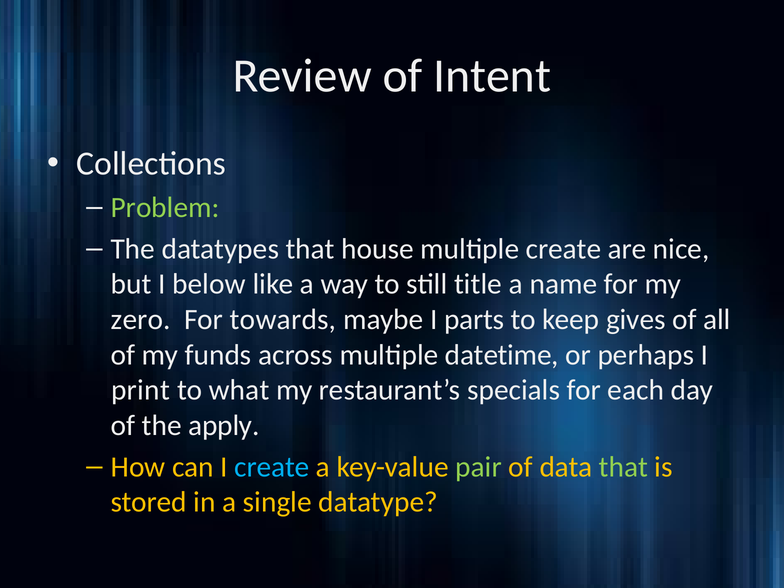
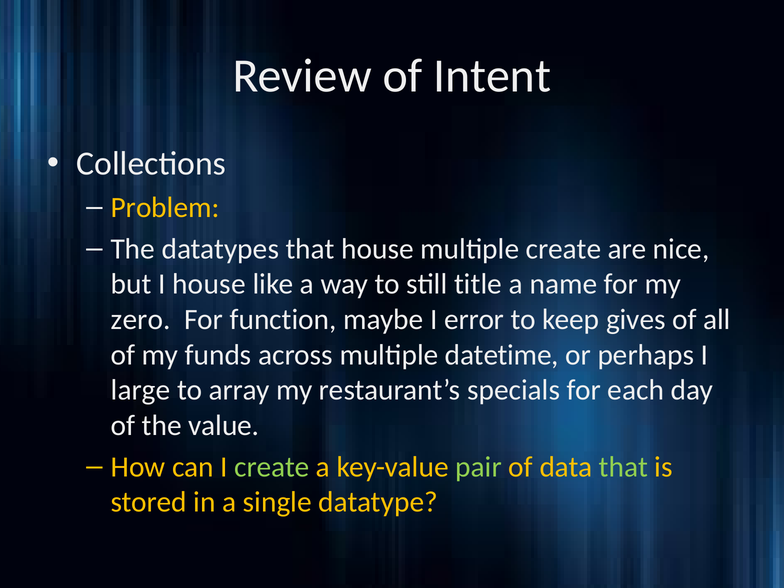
Problem colour: light green -> yellow
I below: below -> house
towards: towards -> function
parts: parts -> error
print: print -> large
what: what -> array
apply: apply -> value
create at (272, 467) colour: light blue -> light green
